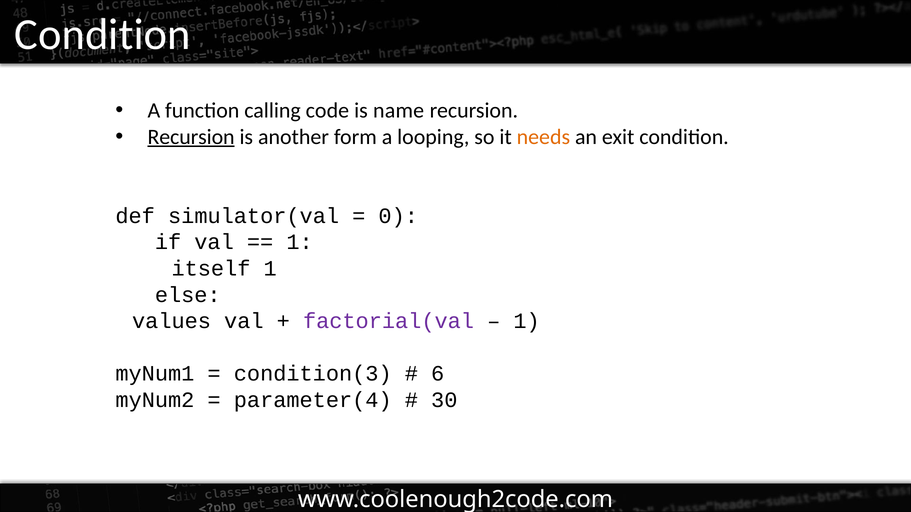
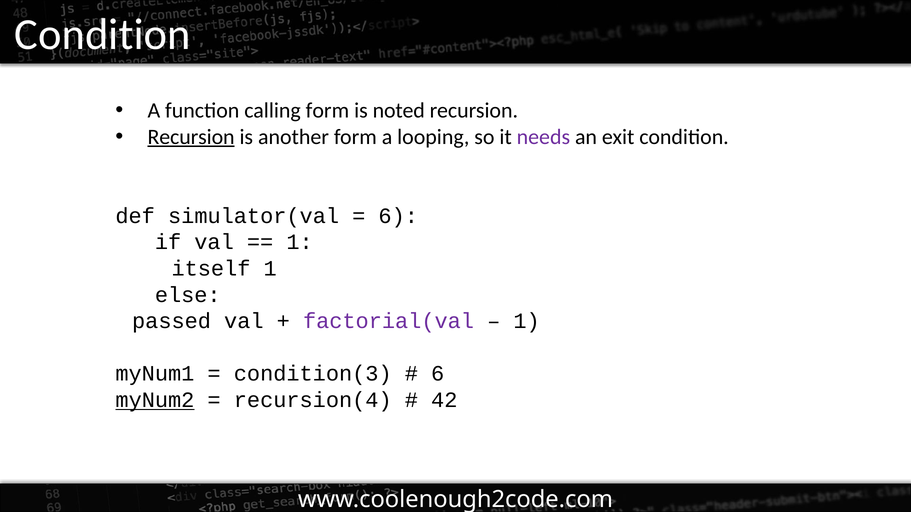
calling code: code -> form
name: name -> noted
needs colour: orange -> purple
0 at (398, 216): 0 -> 6
values: values -> passed
myNum2 underline: none -> present
parameter(4: parameter(4 -> recursion(4
30: 30 -> 42
